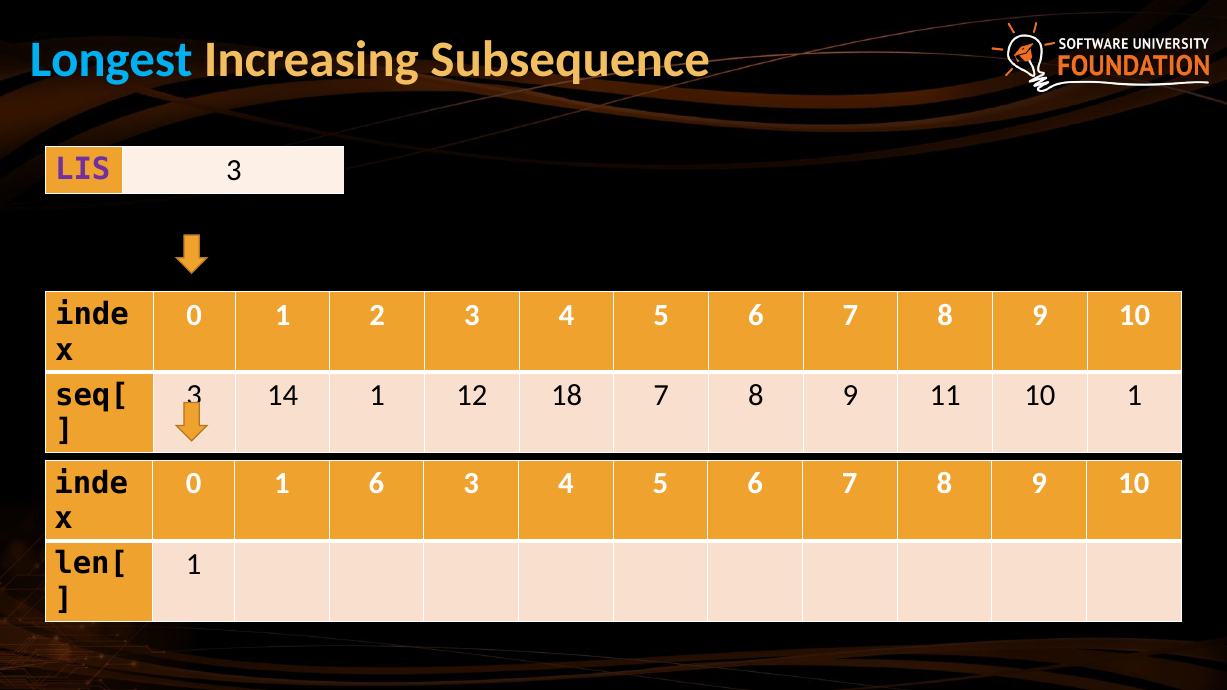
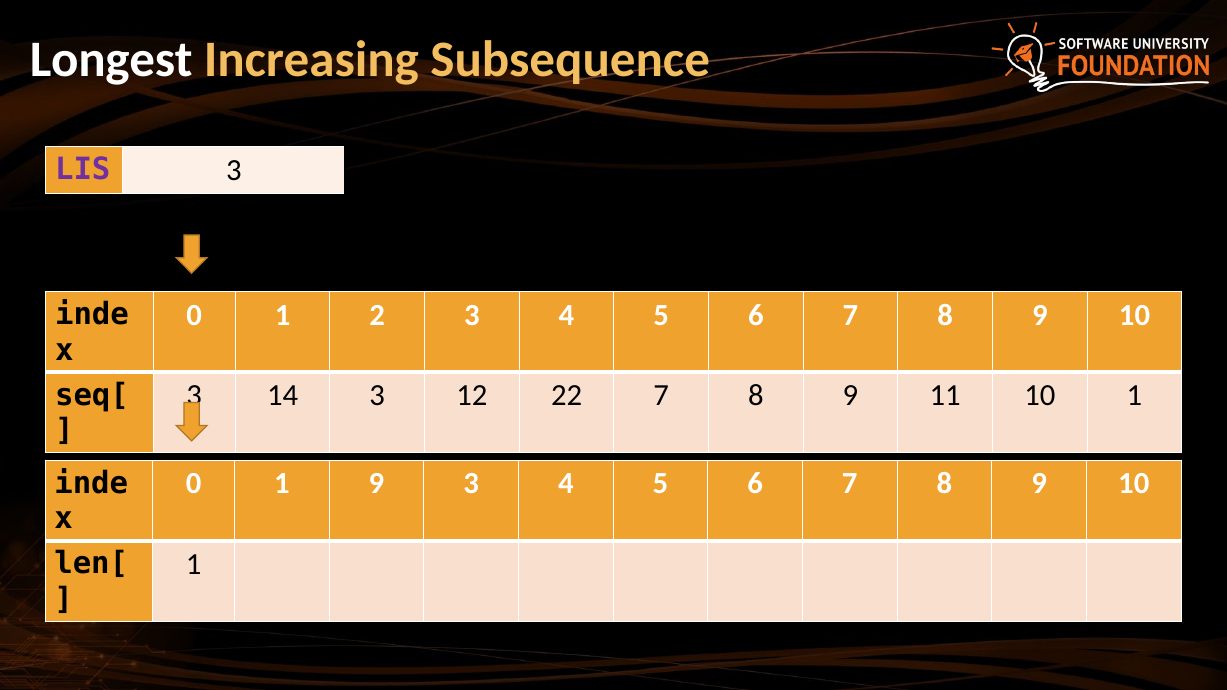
Longest colour: light blue -> white
14 1: 1 -> 3
18: 18 -> 22
1 6: 6 -> 9
